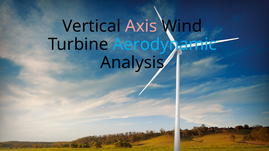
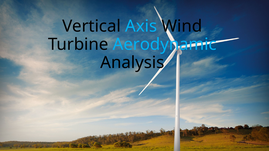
Axis colour: pink -> light blue
